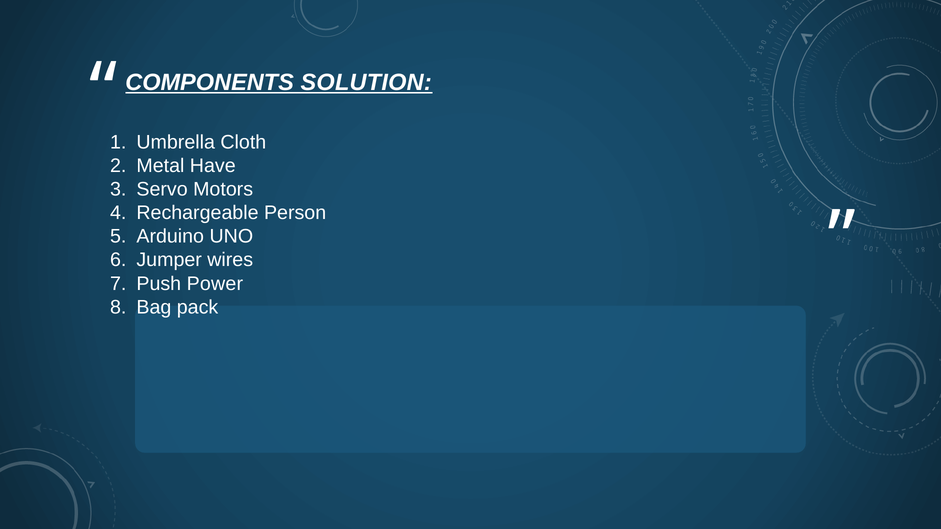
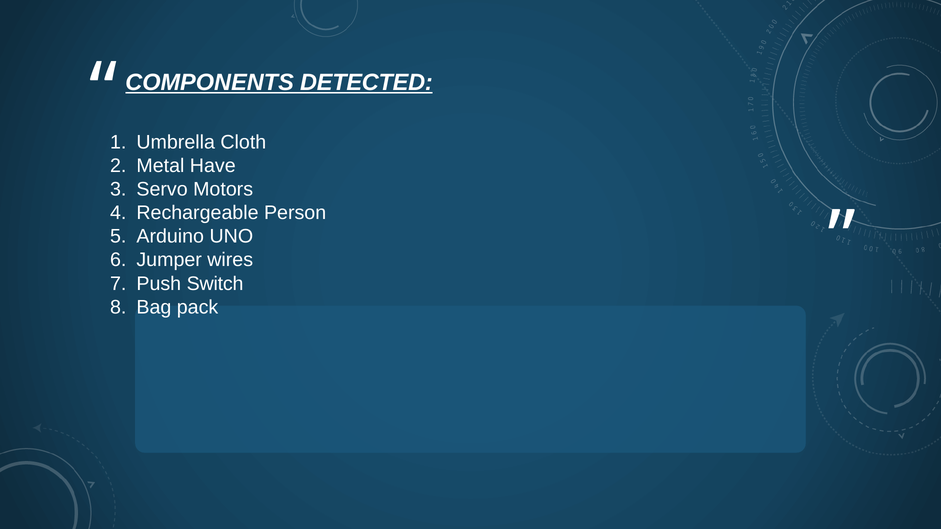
SOLUTION: SOLUTION -> DETECTED
Power: Power -> Switch
